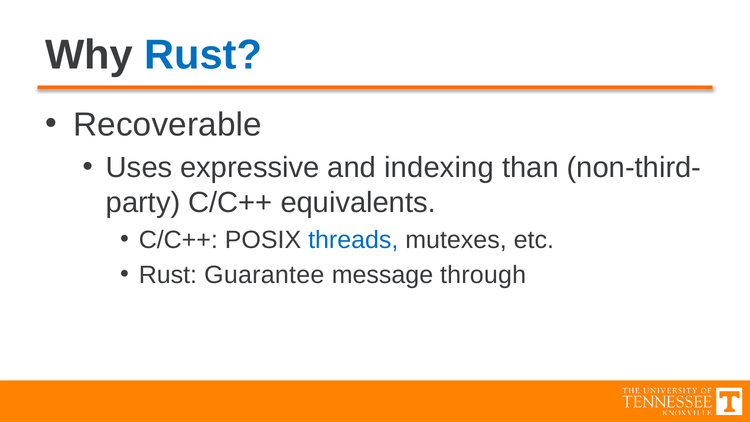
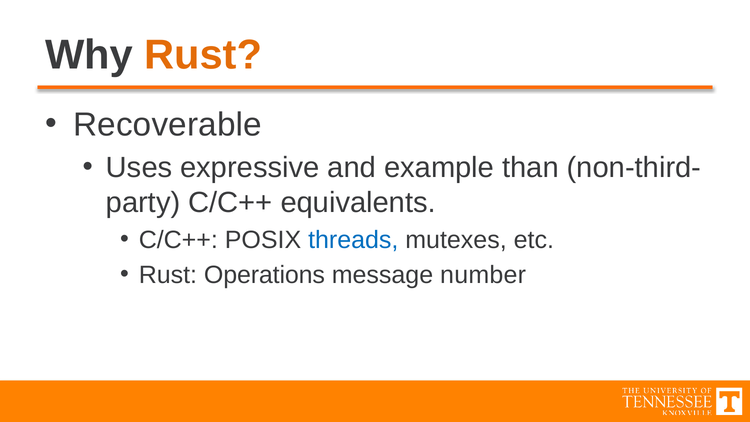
Rust at (203, 55) colour: blue -> orange
indexing: indexing -> example
Guarantee: Guarantee -> Operations
through: through -> number
